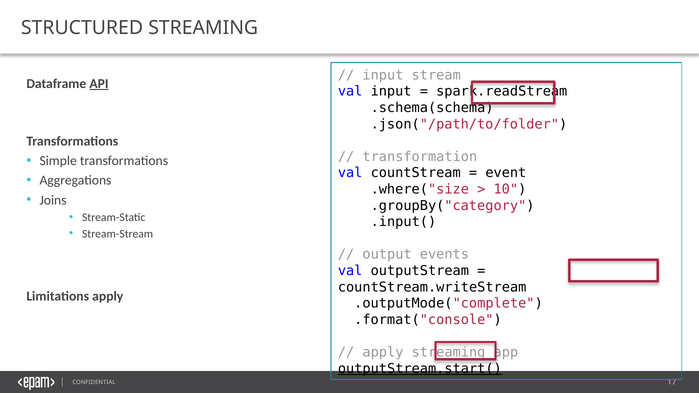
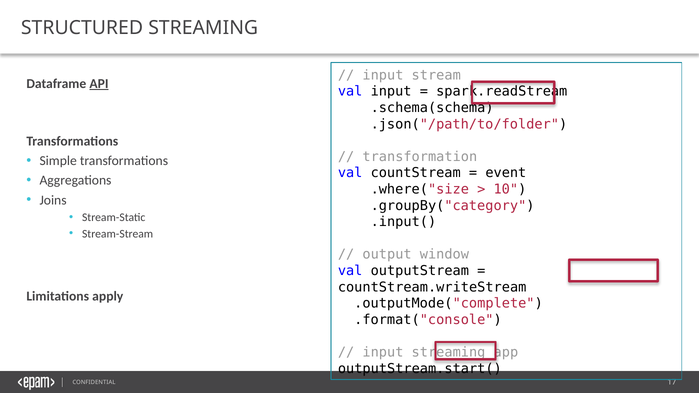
events: events -> window
apply at (383, 353): apply -> input
outputStream.start( underline: present -> none
